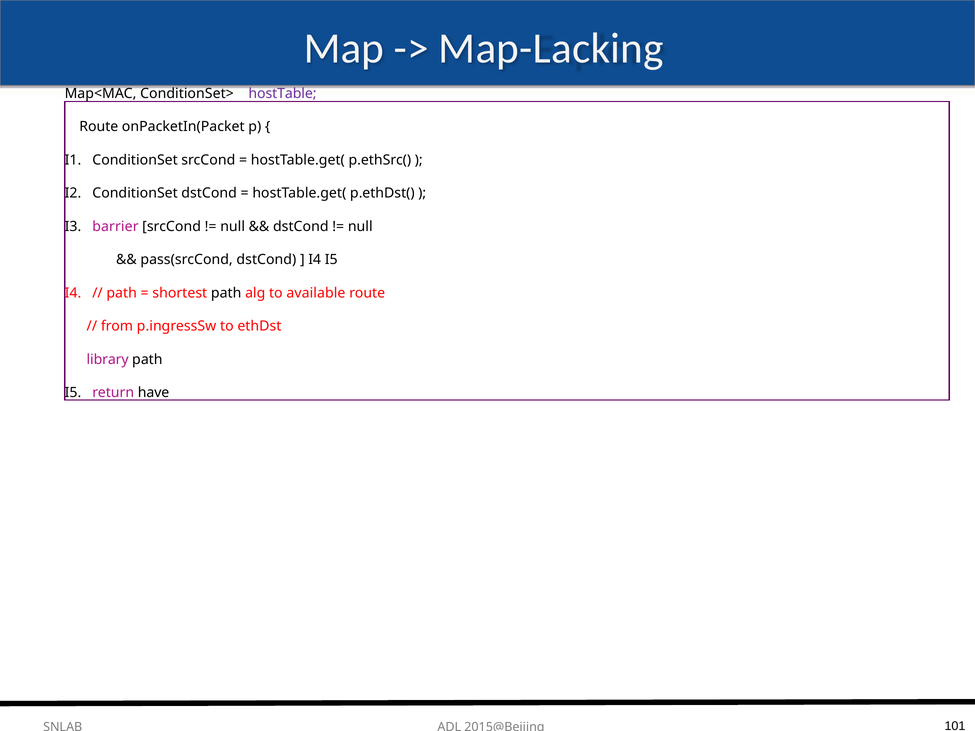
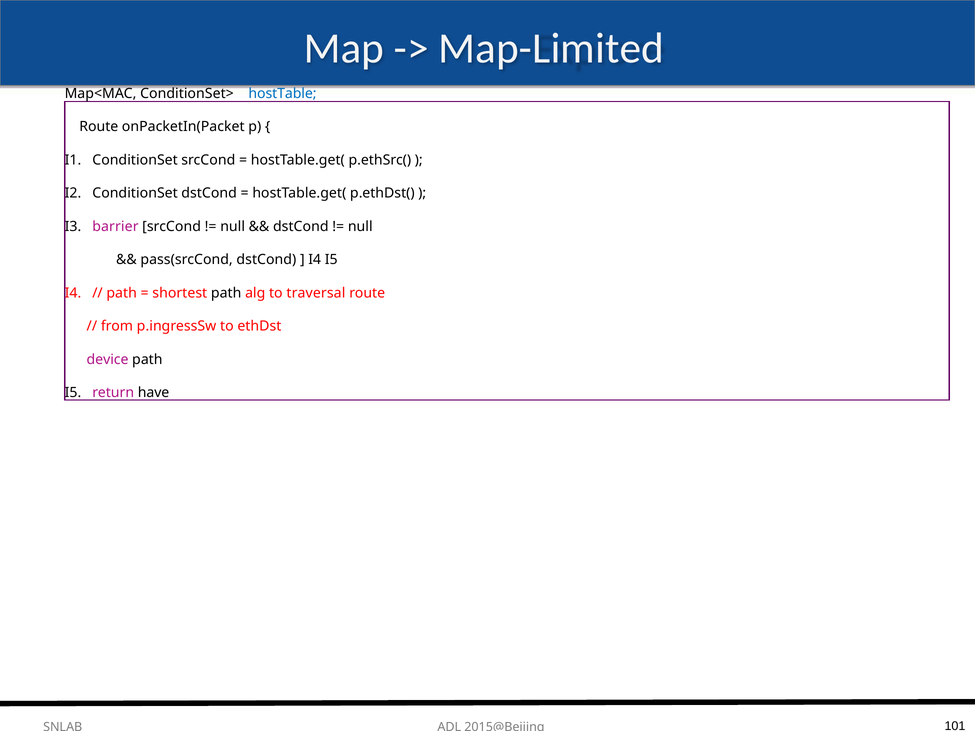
Map-Lacking: Map-Lacking -> Map-Limited
hostTable colour: purple -> blue
available: available -> traversal
library: library -> device
